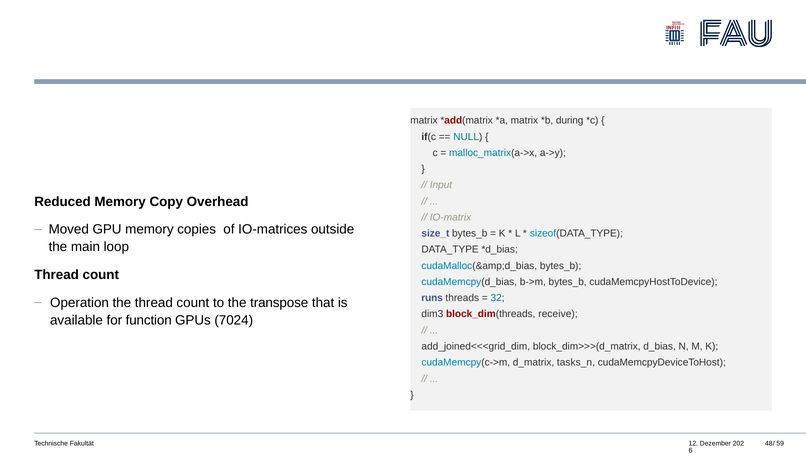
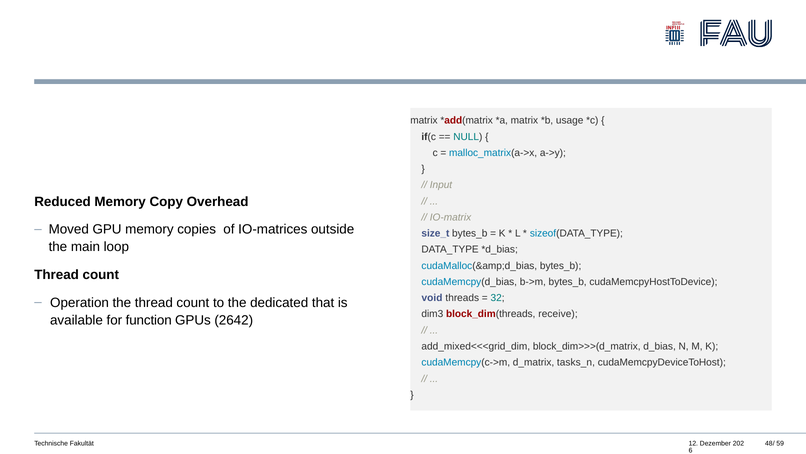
during: during -> usage
runs: runs -> void
transpose: transpose -> dedicated
7024: 7024 -> 2642
add_joined<<<grid_dim: add_joined<<<grid_dim -> add_mixed<<<grid_dim
